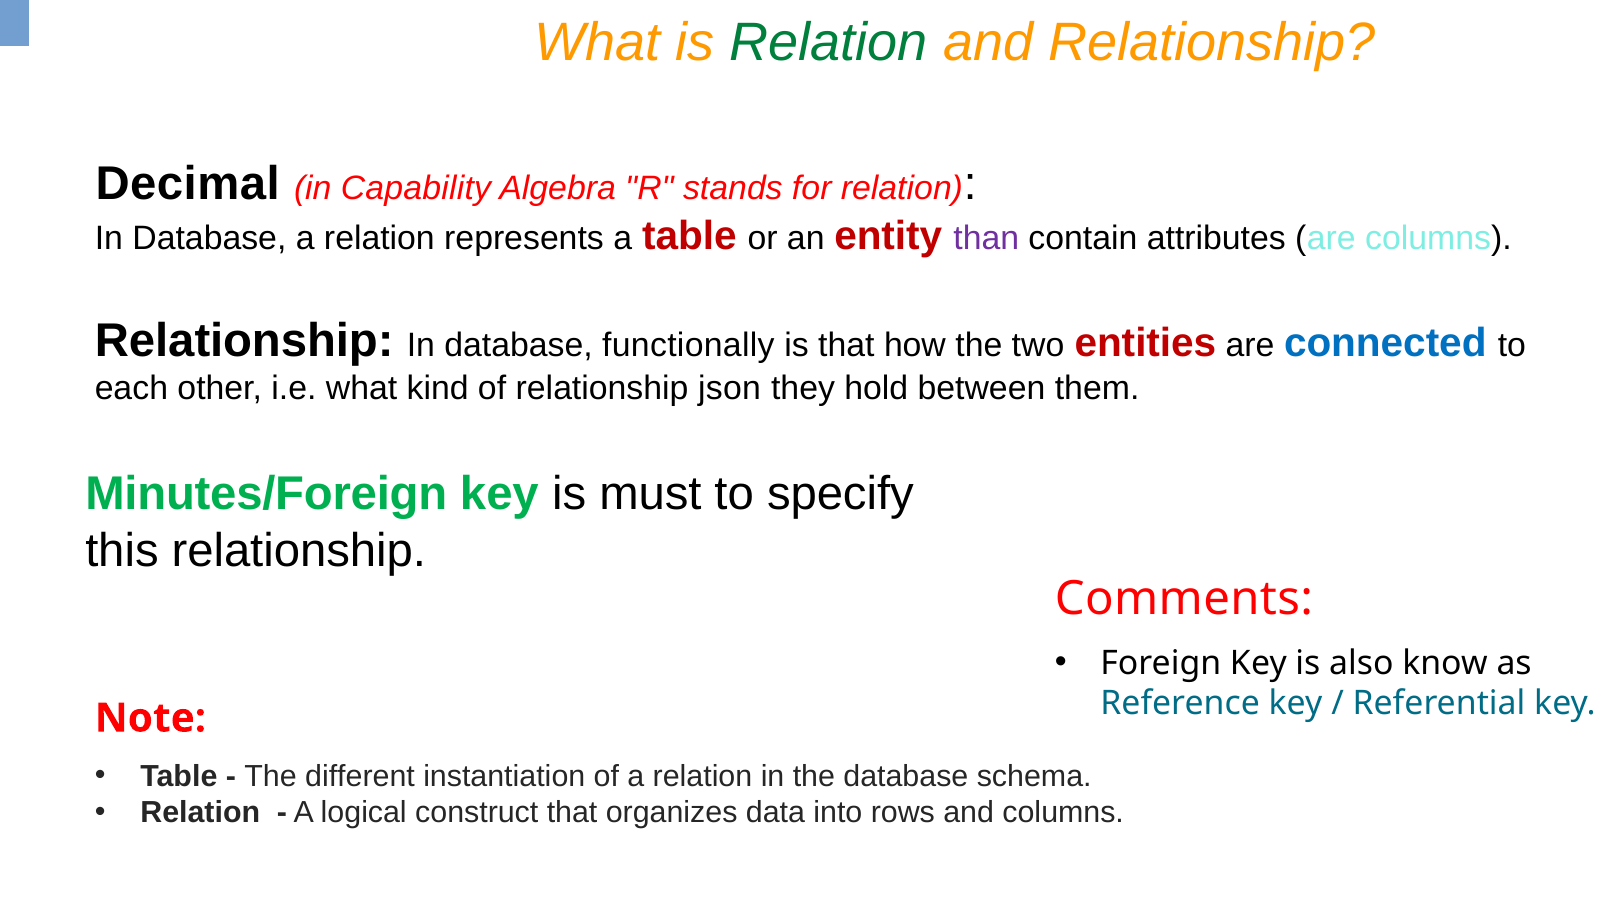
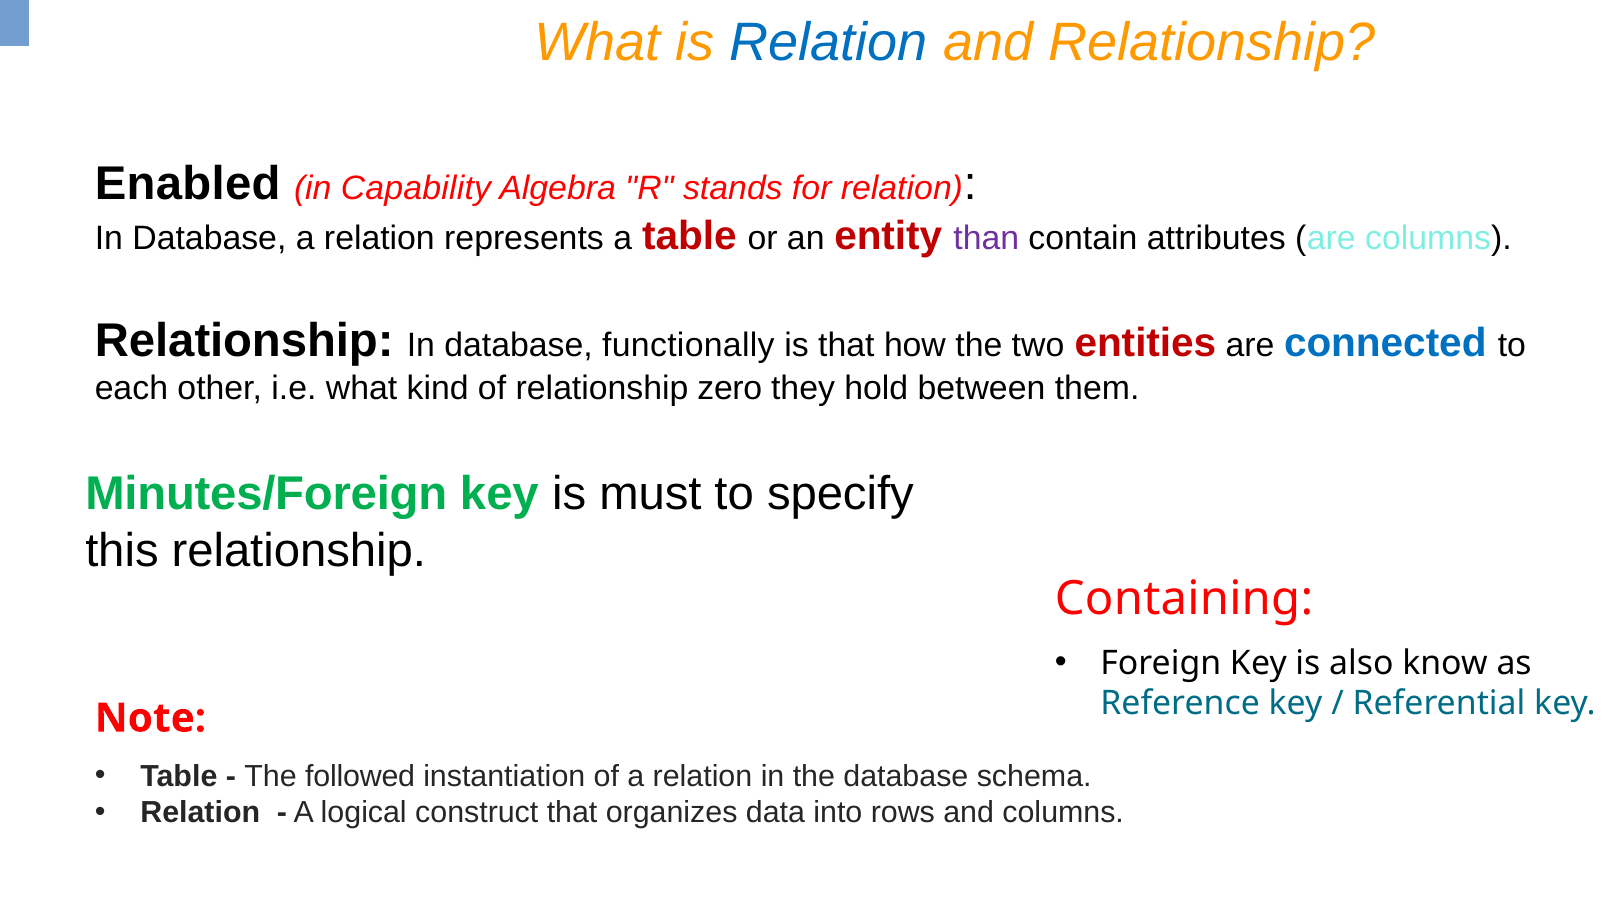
Relation at (829, 42) colour: green -> blue
Decimal: Decimal -> Enabled
json: json -> zero
Comments: Comments -> Containing
different: different -> followed
